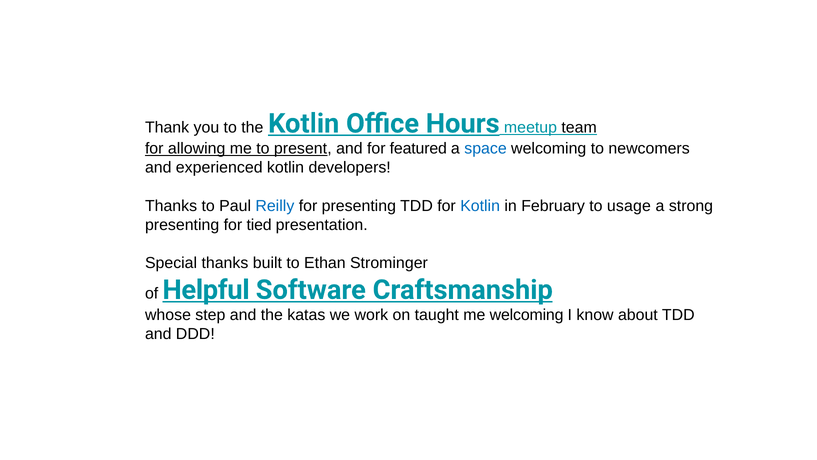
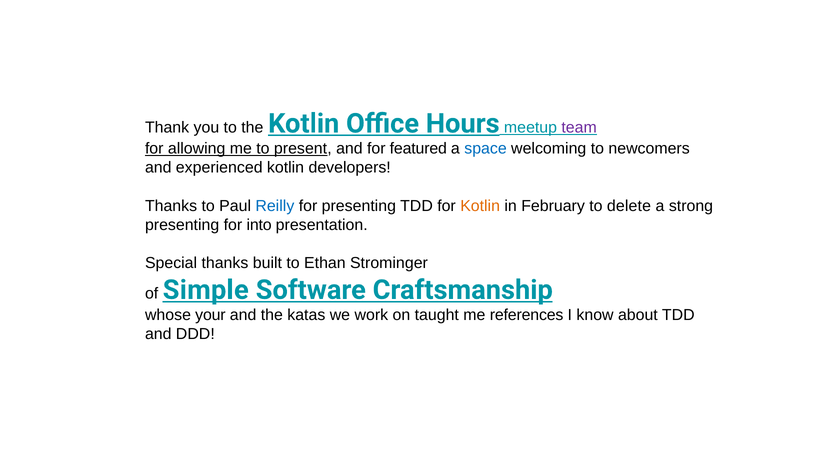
team colour: black -> purple
Kotlin at (480, 206) colour: blue -> orange
usage: usage -> delete
tied: tied -> into
Helpful: Helpful -> Simple
step: step -> your
me welcoming: welcoming -> references
